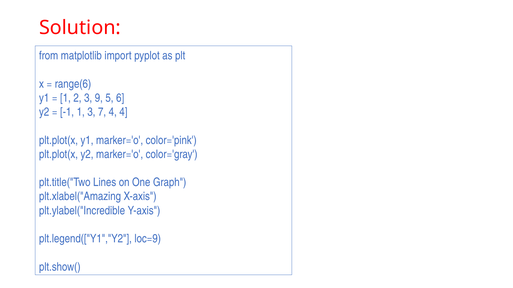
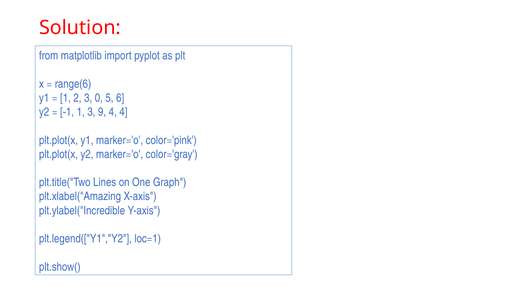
9: 9 -> 0
7: 7 -> 9
loc=9: loc=9 -> loc=1
